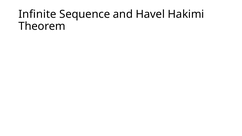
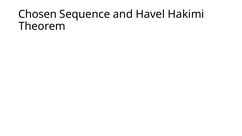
Infinite: Infinite -> Chosen
